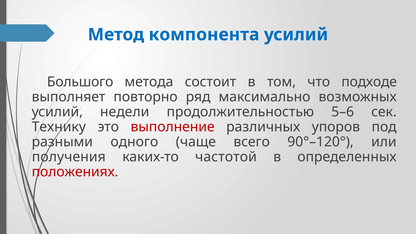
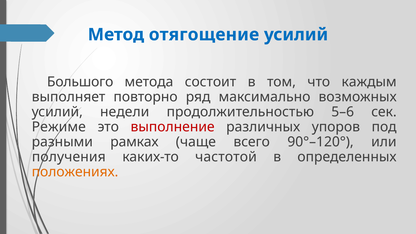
компонента: компонента -> отягощение
подходе: подходе -> каждым
Технику: Технику -> Режиме
одного: одного -> рамках
положениях colour: red -> orange
